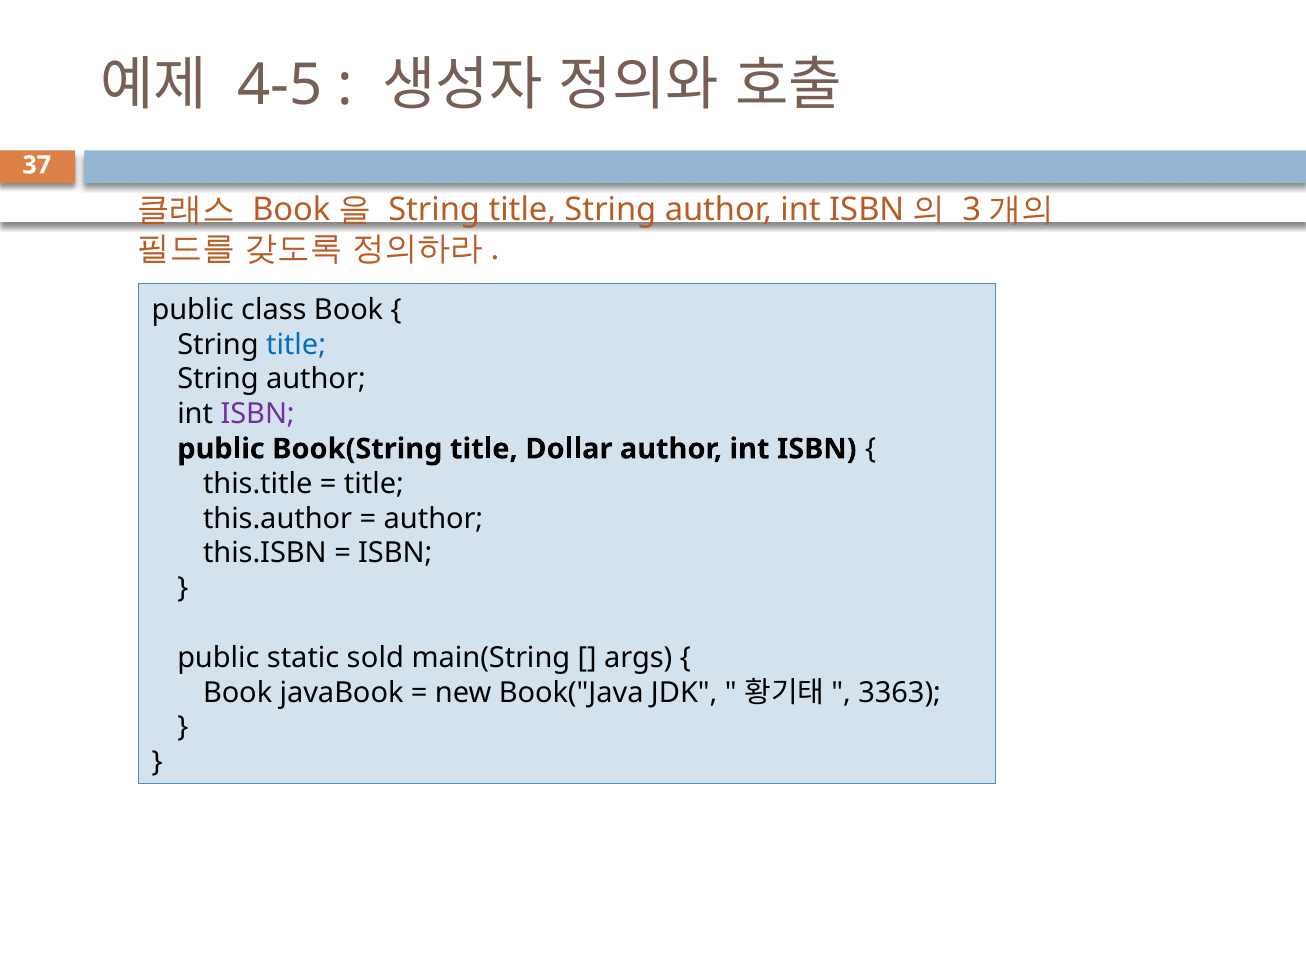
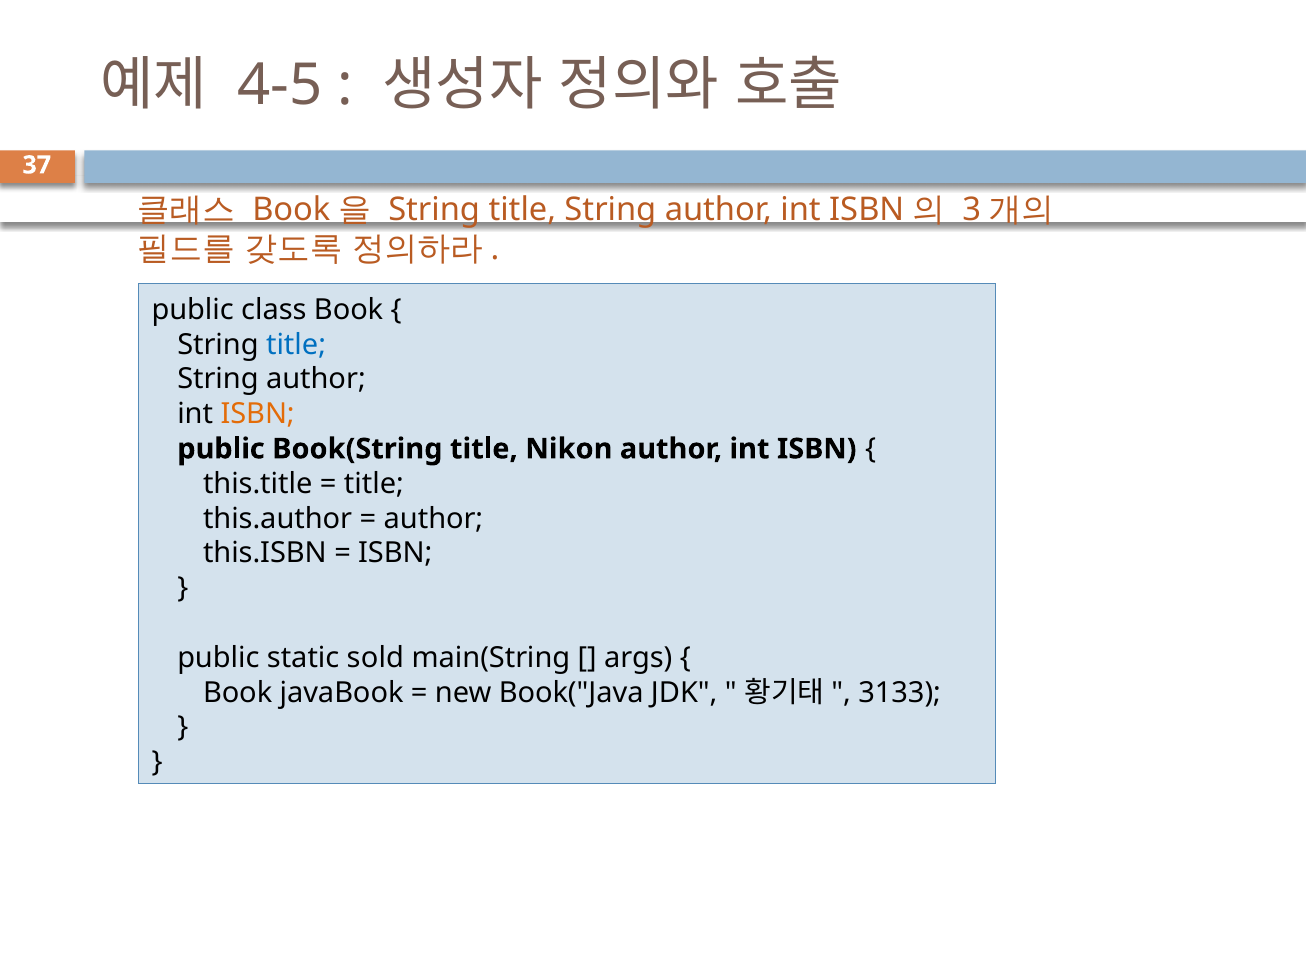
ISBN at (258, 414) colour: purple -> orange
Dollar: Dollar -> Nikon
3363: 3363 -> 3133
